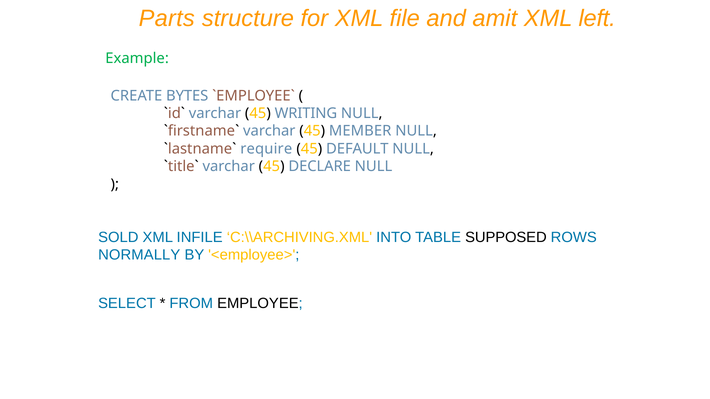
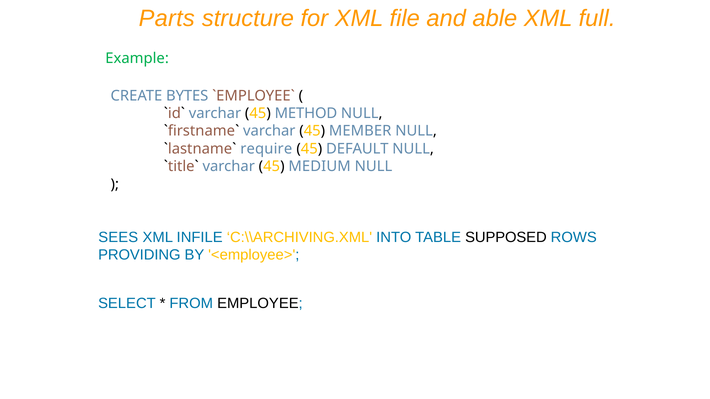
amit: amit -> able
left: left -> full
WRITING: WRITING -> METHOD
DECLARE: DECLARE -> MEDIUM
SOLD: SOLD -> SEES
NORMALLY: NORMALLY -> PROVIDING
